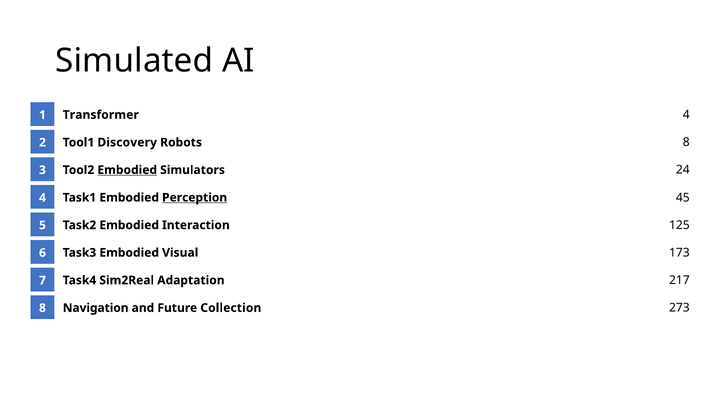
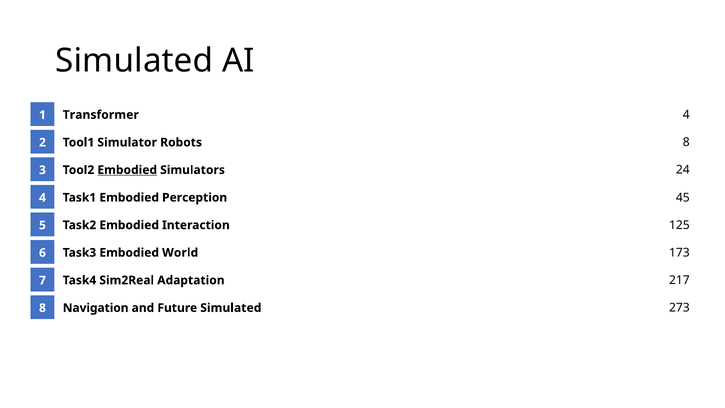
Discovery: Discovery -> Simulator
Perception underline: present -> none
Visual: Visual -> World
Future Collection: Collection -> Simulated
